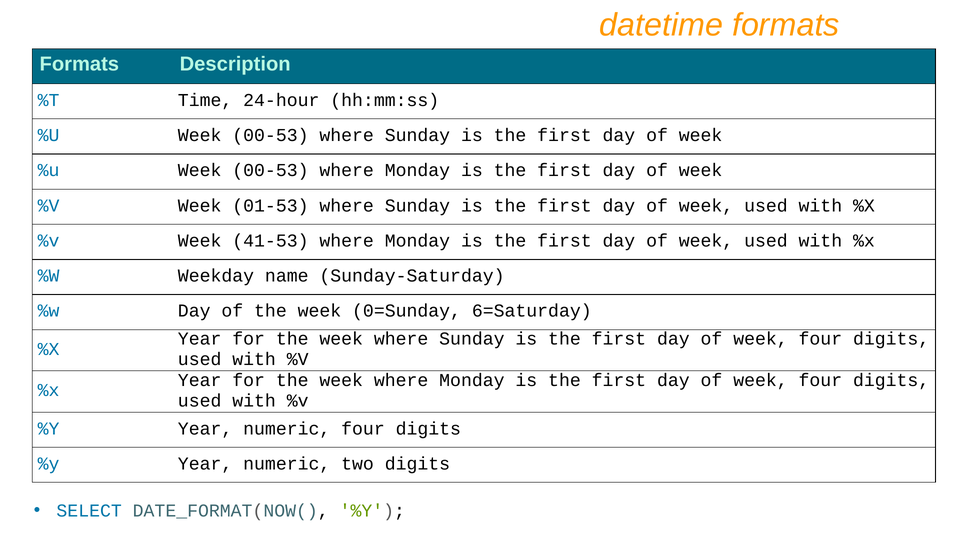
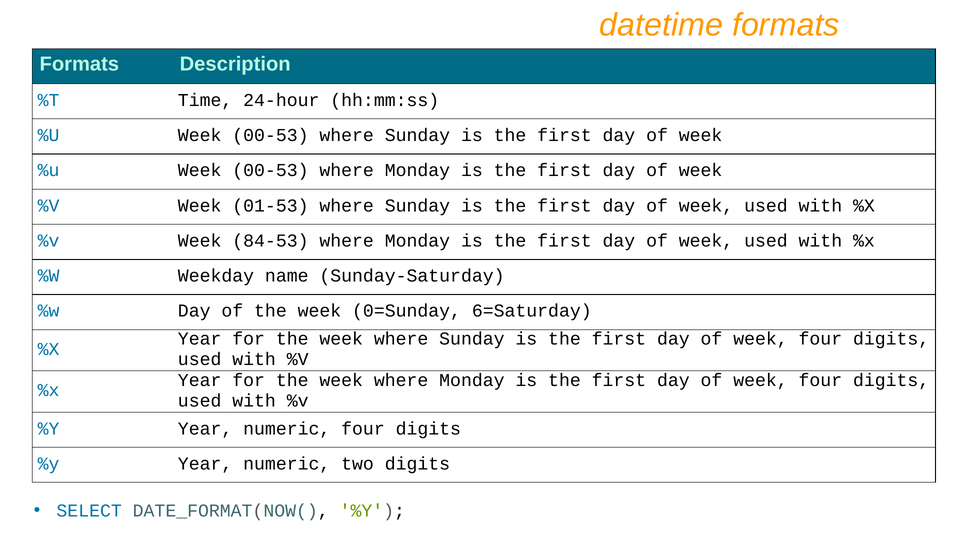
41-53: 41-53 -> 84-53
